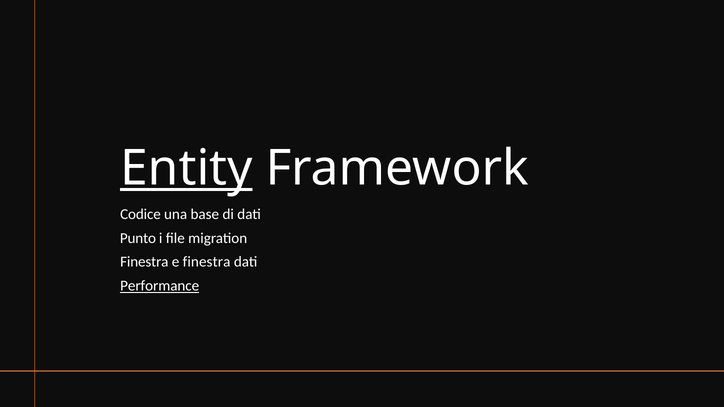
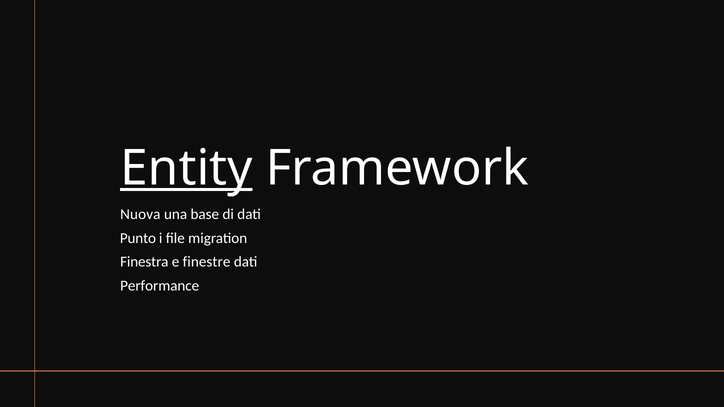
Codice: Codice -> Nuova
e finestra: finestra -> finestre
Performance underline: present -> none
